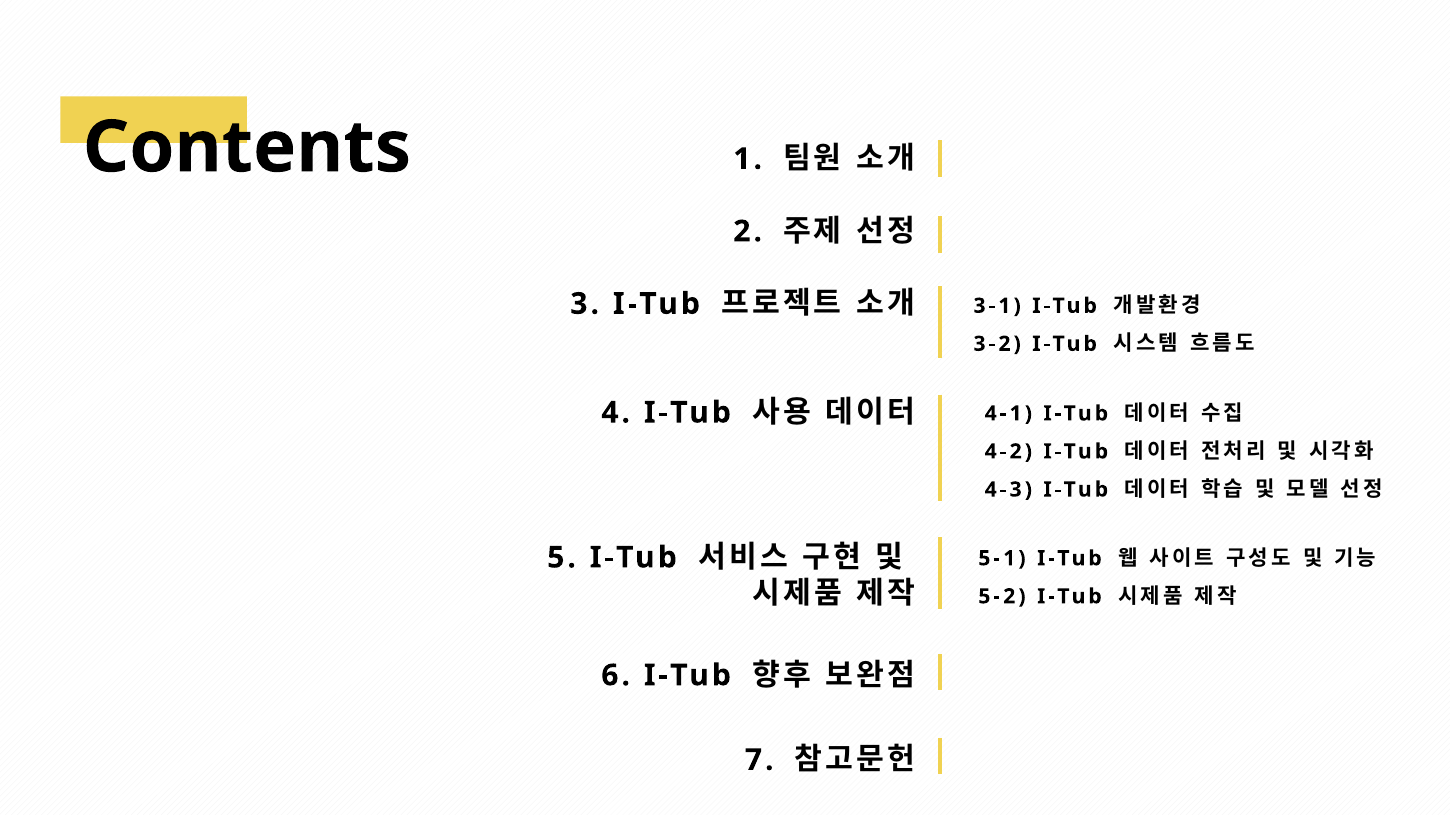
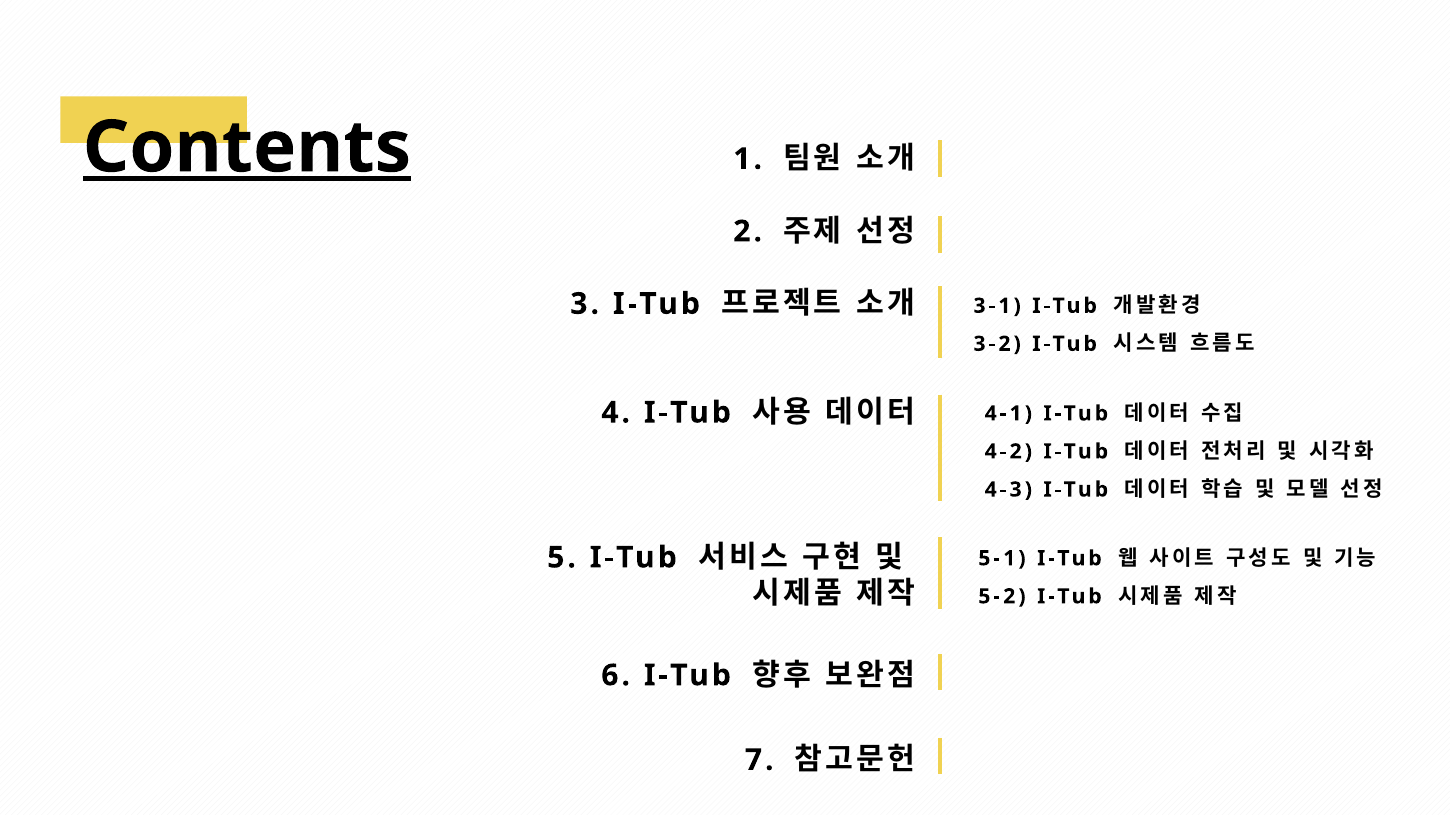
Contents underline: none -> present
